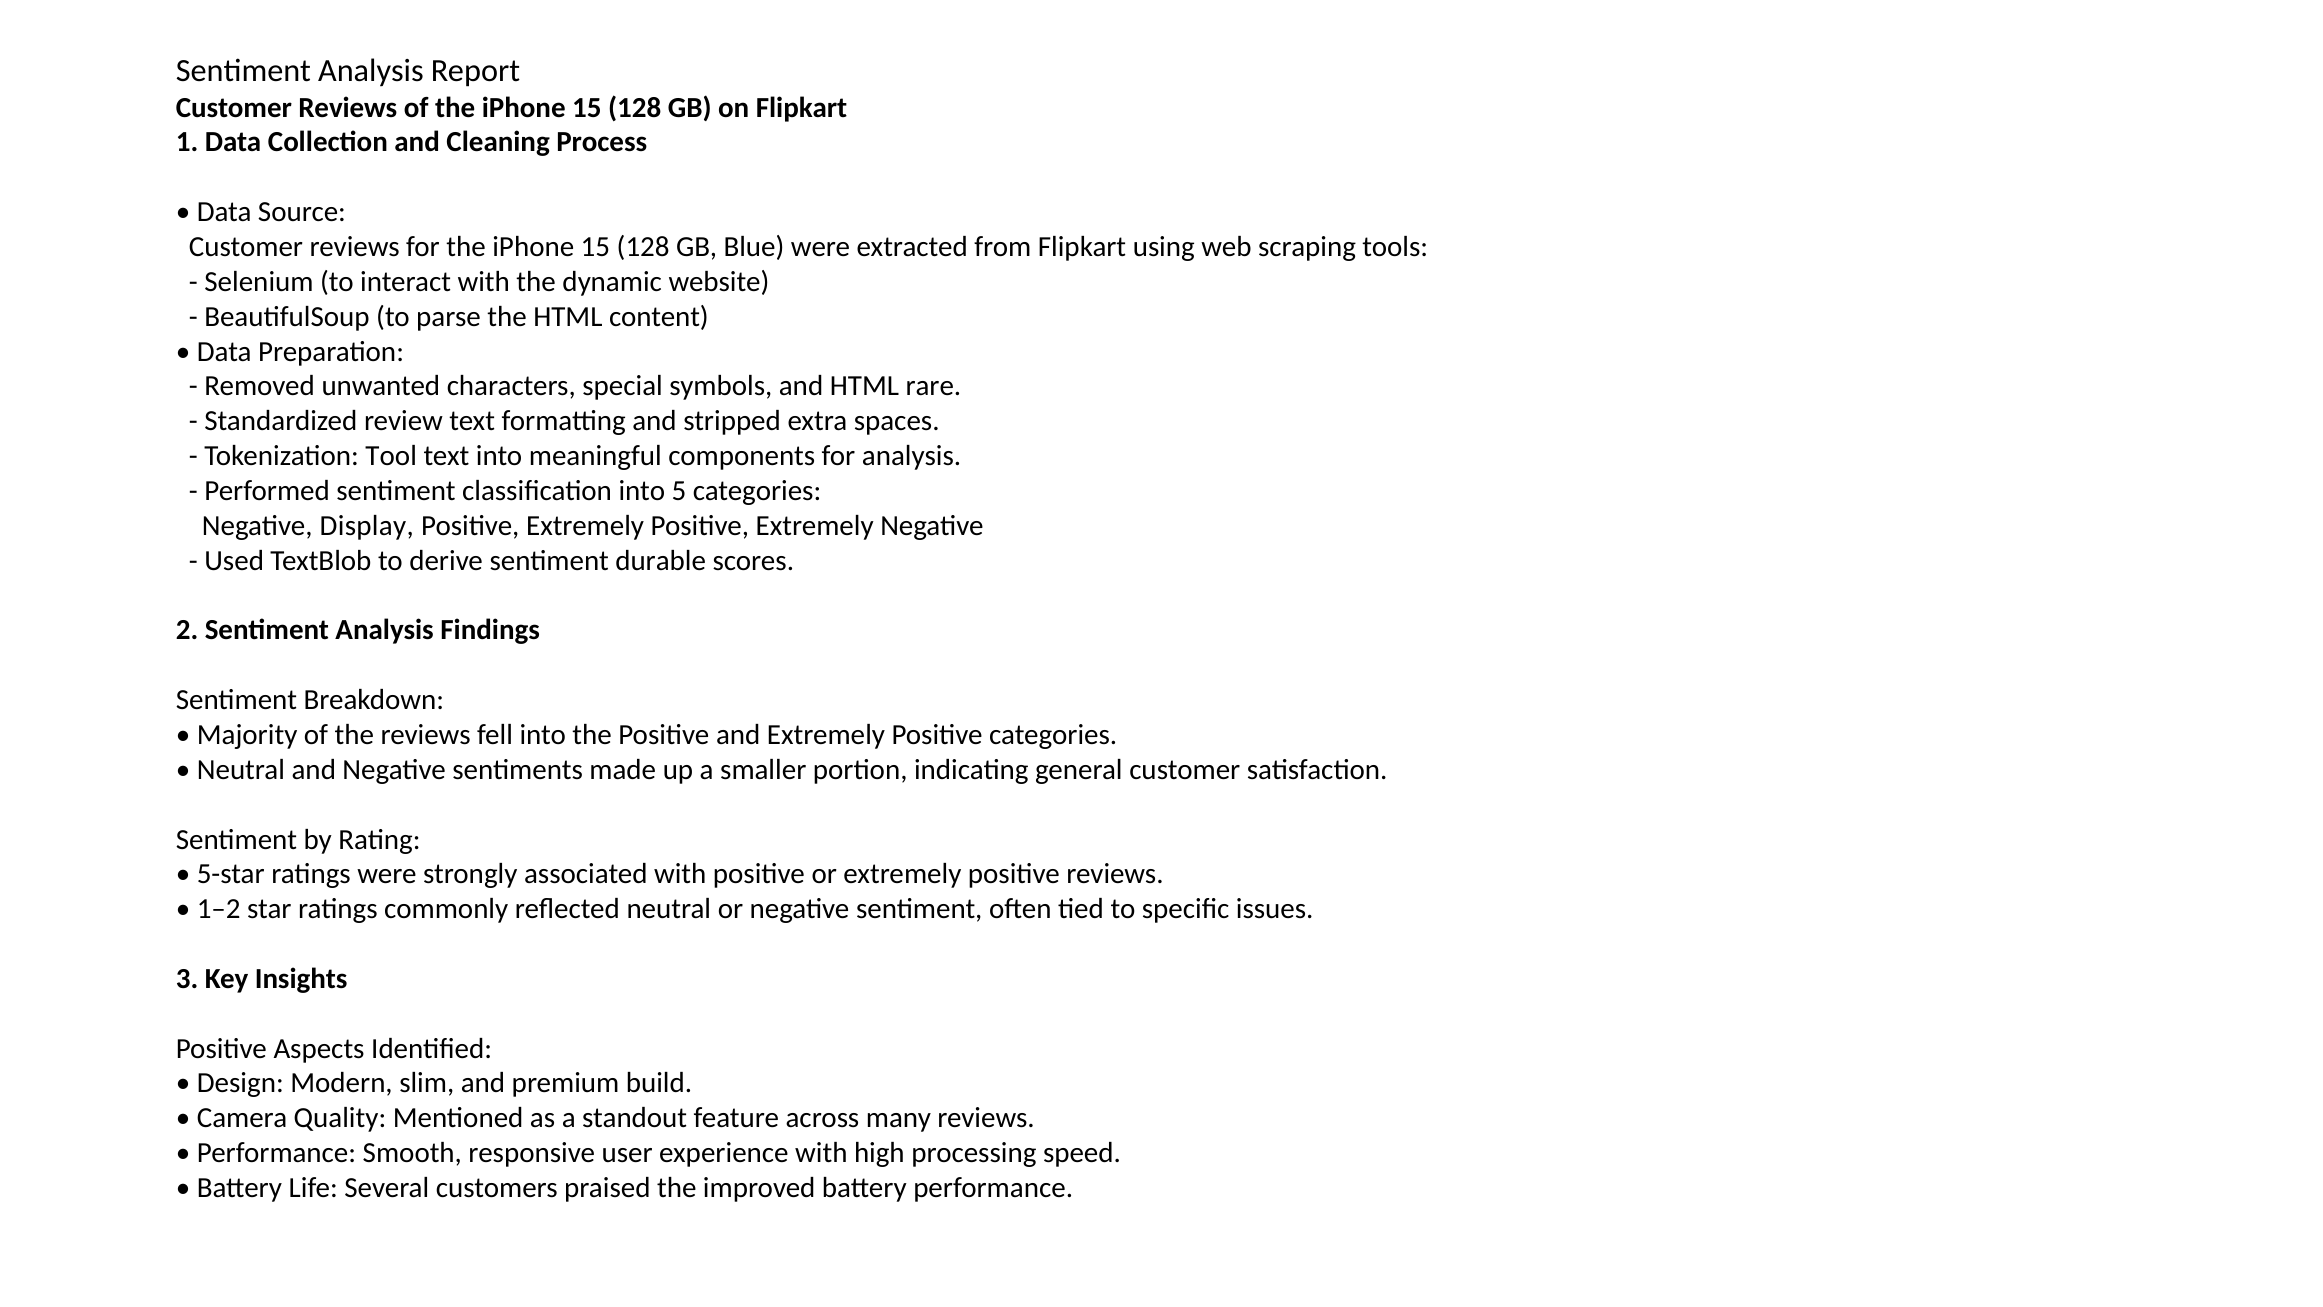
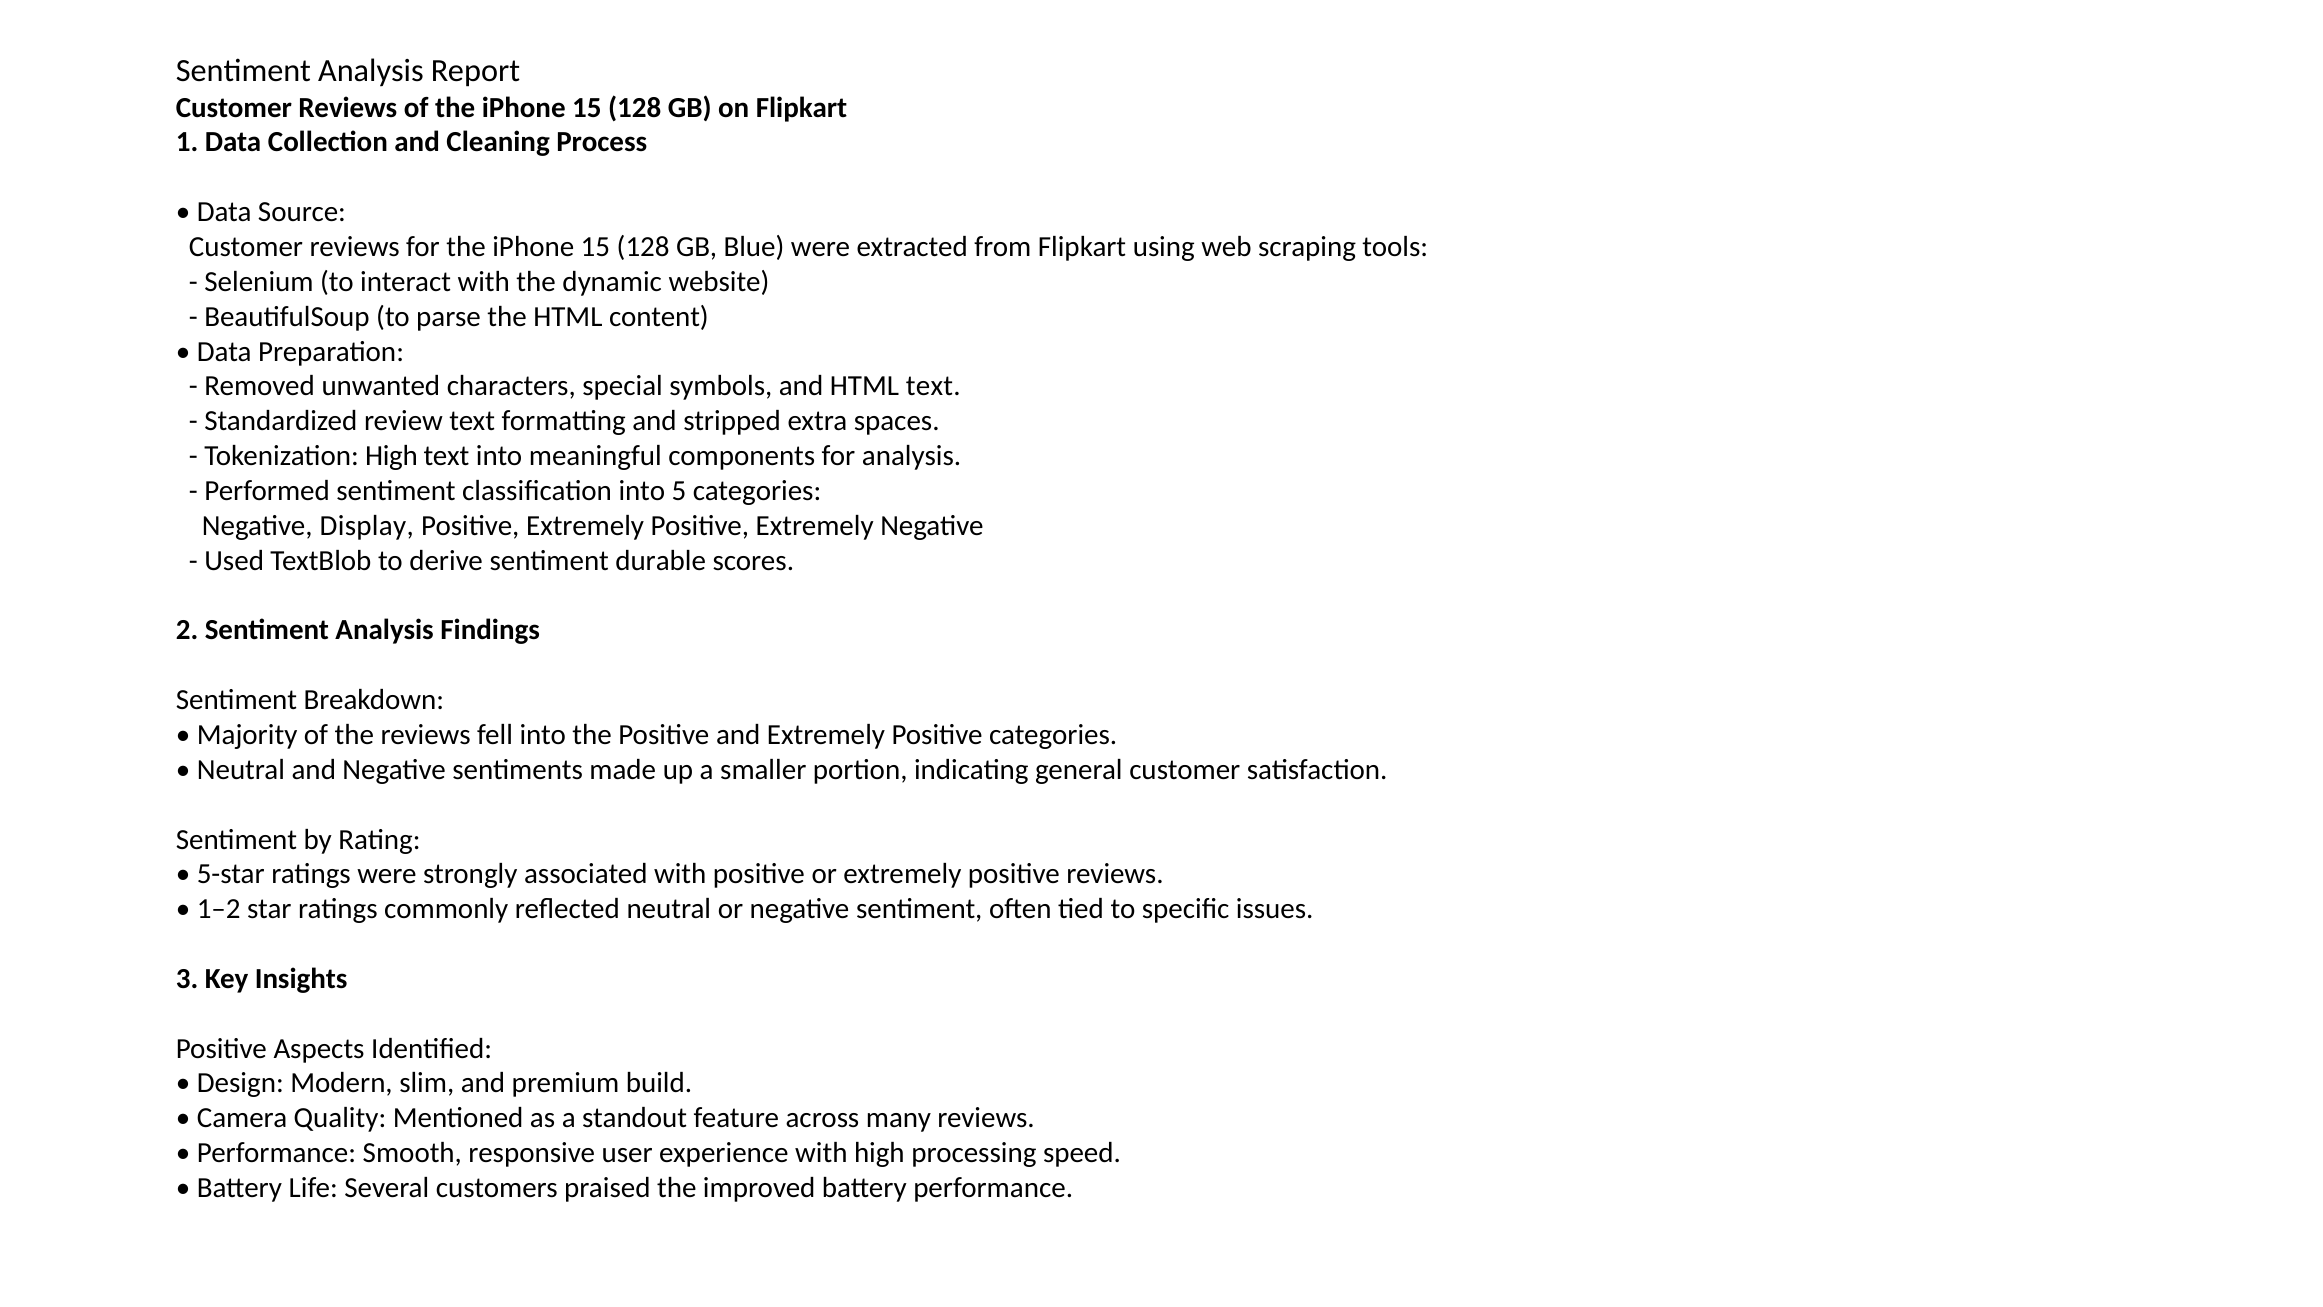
HTML rare: rare -> text
Tokenization Tool: Tool -> High
